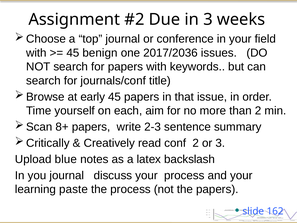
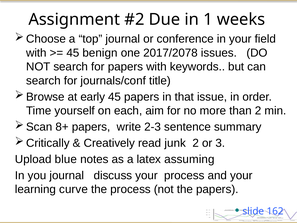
in 3: 3 -> 1
2017/2036: 2017/2036 -> 2017/2078
conf: conf -> junk
backslash: backslash -> assuming
paste: paste -> curve
